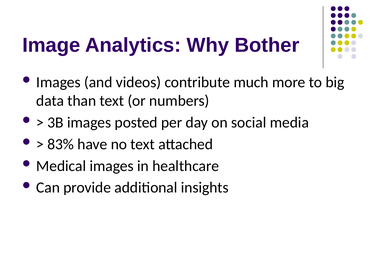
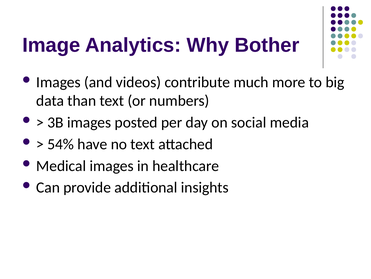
83%: 83% -> 54%
